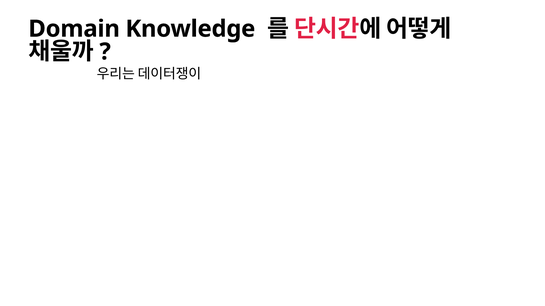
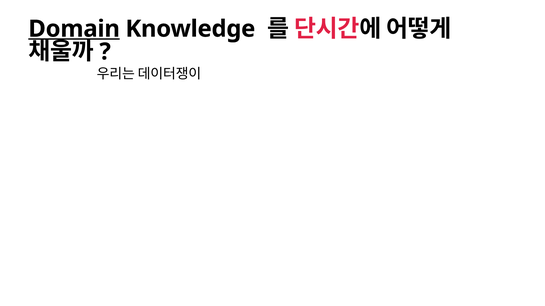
Domain underline: none -> present
